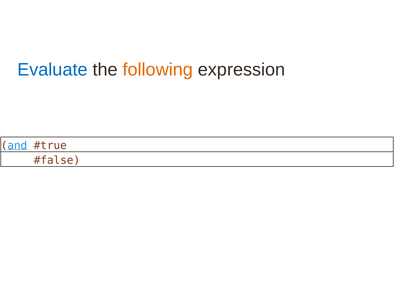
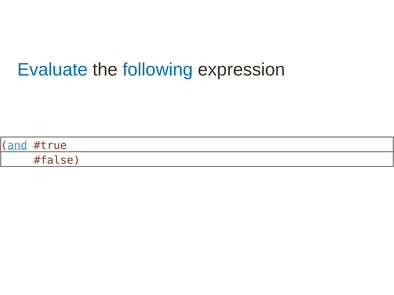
following colour: orange -> blue
